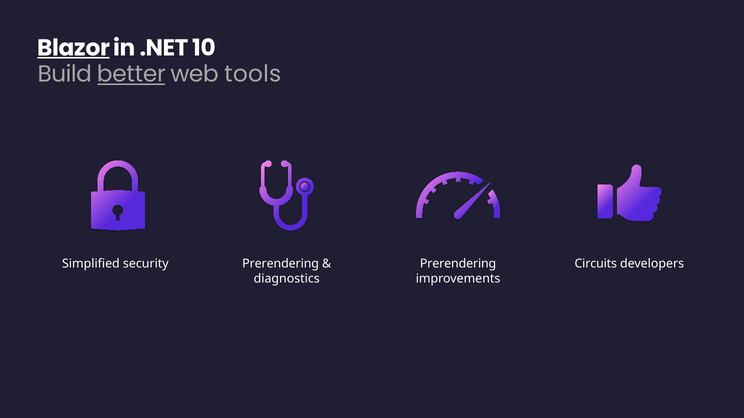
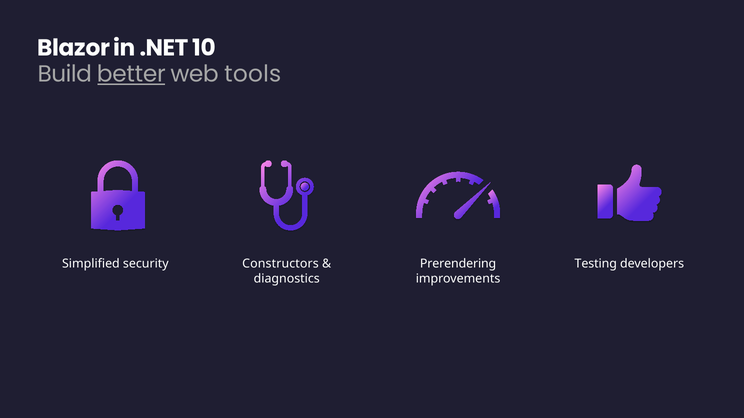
Blazor underline: present -> none
security Prerendering: Prerendering -> Constructors
Circuits: Circuits -> Testing
